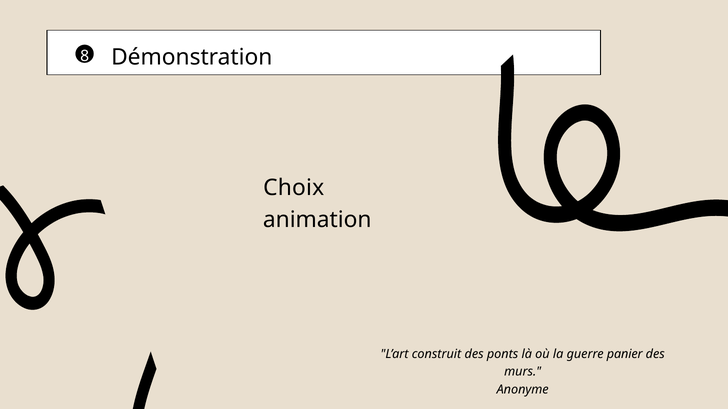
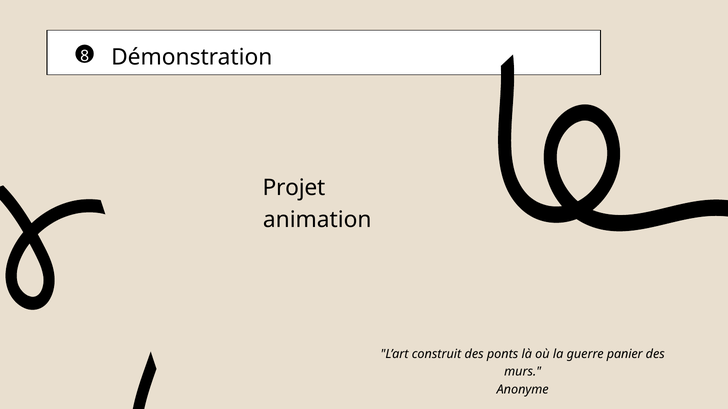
Choix: Choix -> Projet
